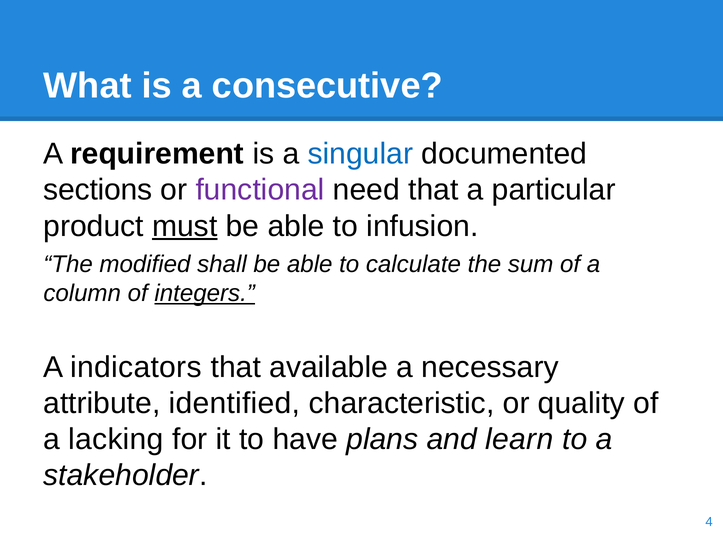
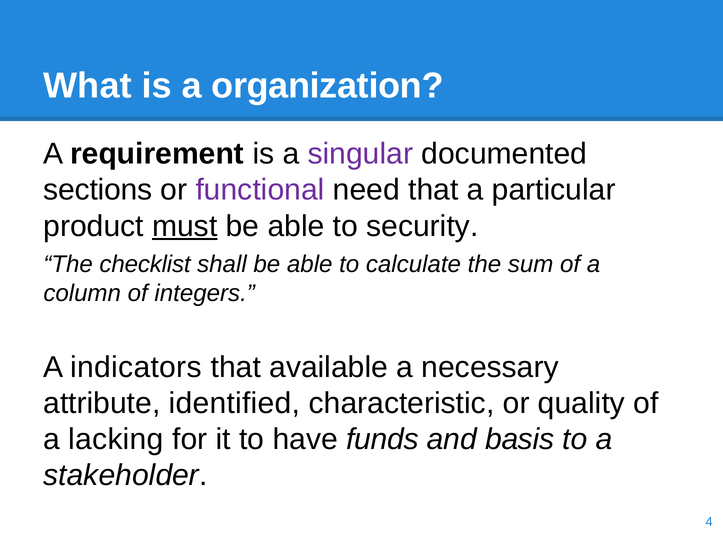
consecutive: consecutive -> organization
singular colour: blue -> purple
infusion: infusion -> security
modified: modified -> checklist
integers underline: present -> none
plans: plans -> funds
learn: learn -> basis
